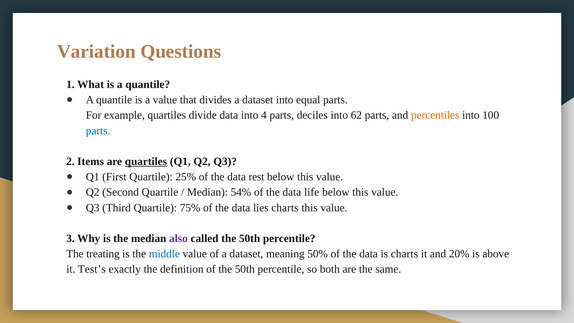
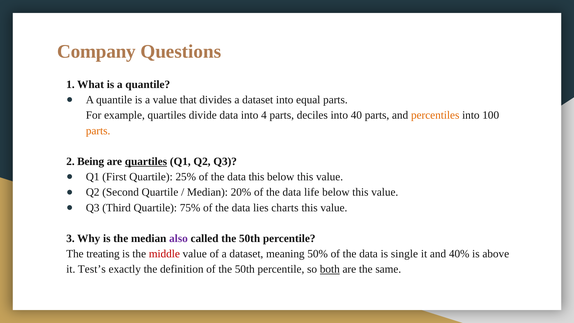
Variation: Variation -> Company
62: 62 -> 40
parts at (98, 131) colour: blue -> orange
Items: Items -> Being
data rest: rest -> this
54%: 54% -> 20%
middle colour: blue -> red
is charts: charts -> single
20%: 20% -> 40%
both underline: none -> present
